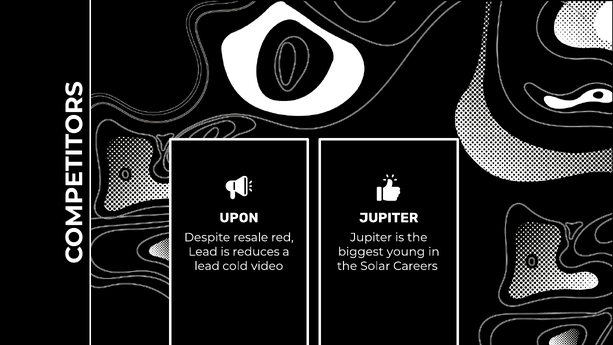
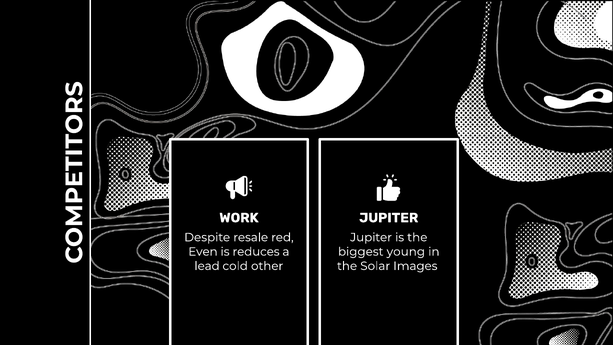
UPON: UPON -> WORK
Lead at (203, 252): Lead -> Even
video: video -> other
Careers: Careers -> Images
